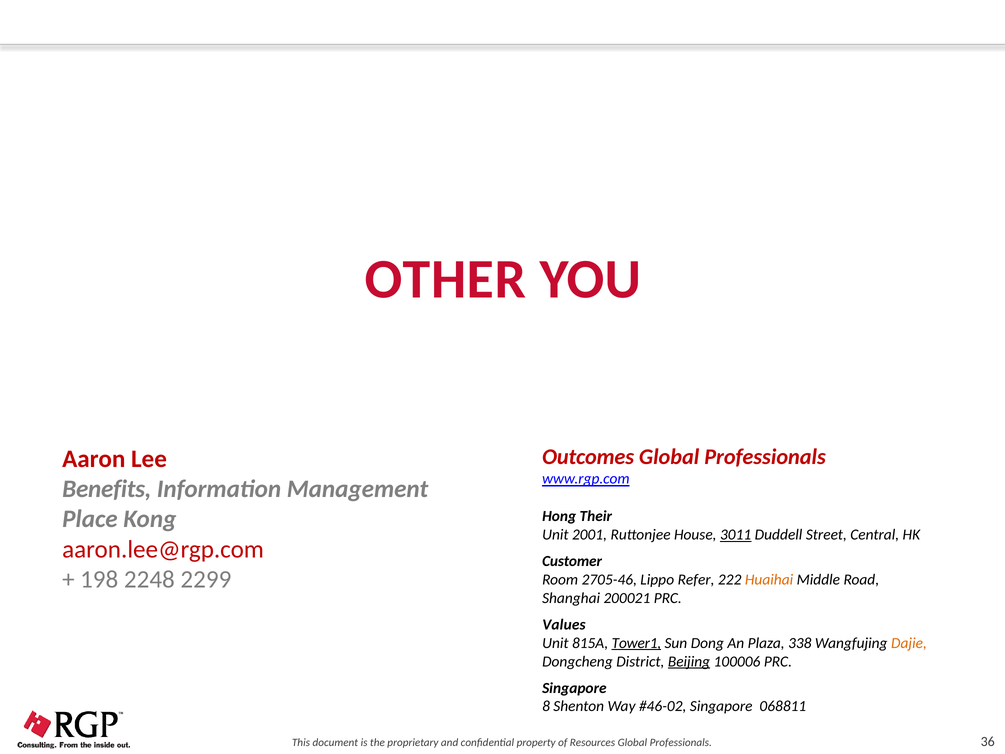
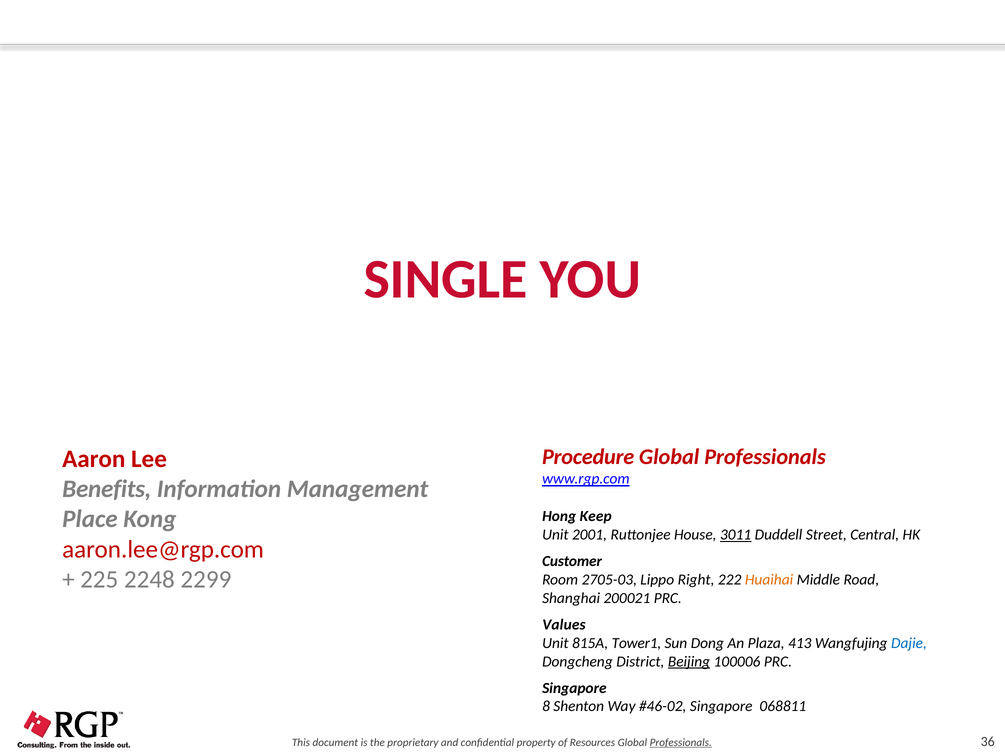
OTHER: OTHER -> SINGLE
Outcomes: Outcomes -> Procedure
Their: Their -> Keep
198: 198 -> 225
2705-46: 2705-46 -> 2705-03
Refer: Refer -> Right
Tower1 underline: present -> none
338: 338 -> 413
Dajie colour: orange -> blue
Professionals at (681, 742) underline: none -> present
